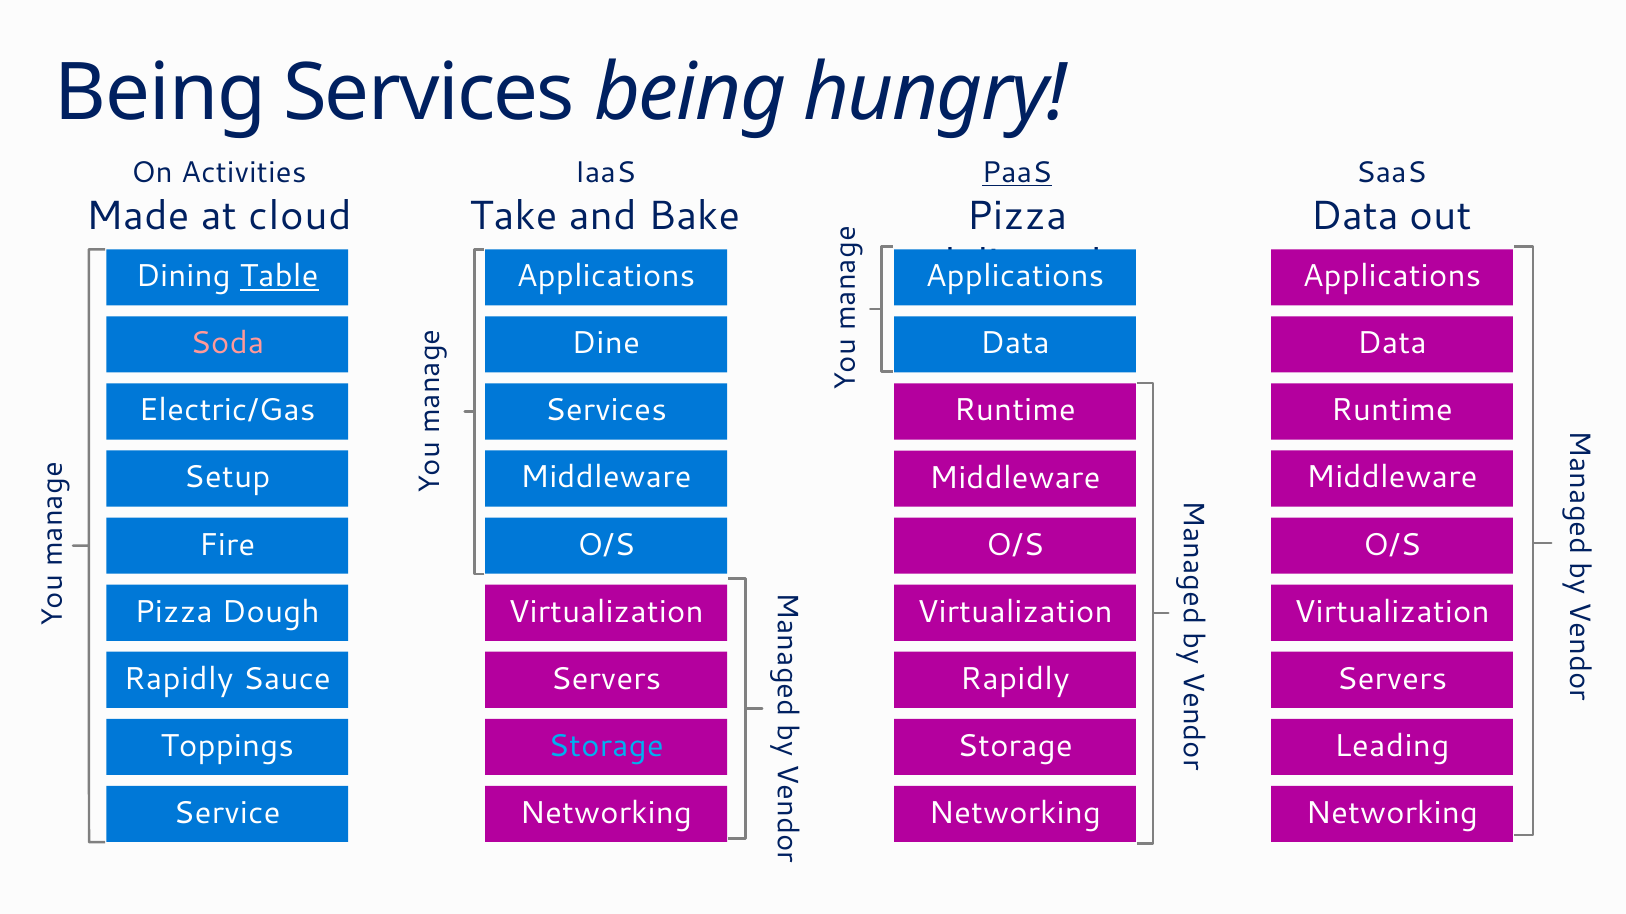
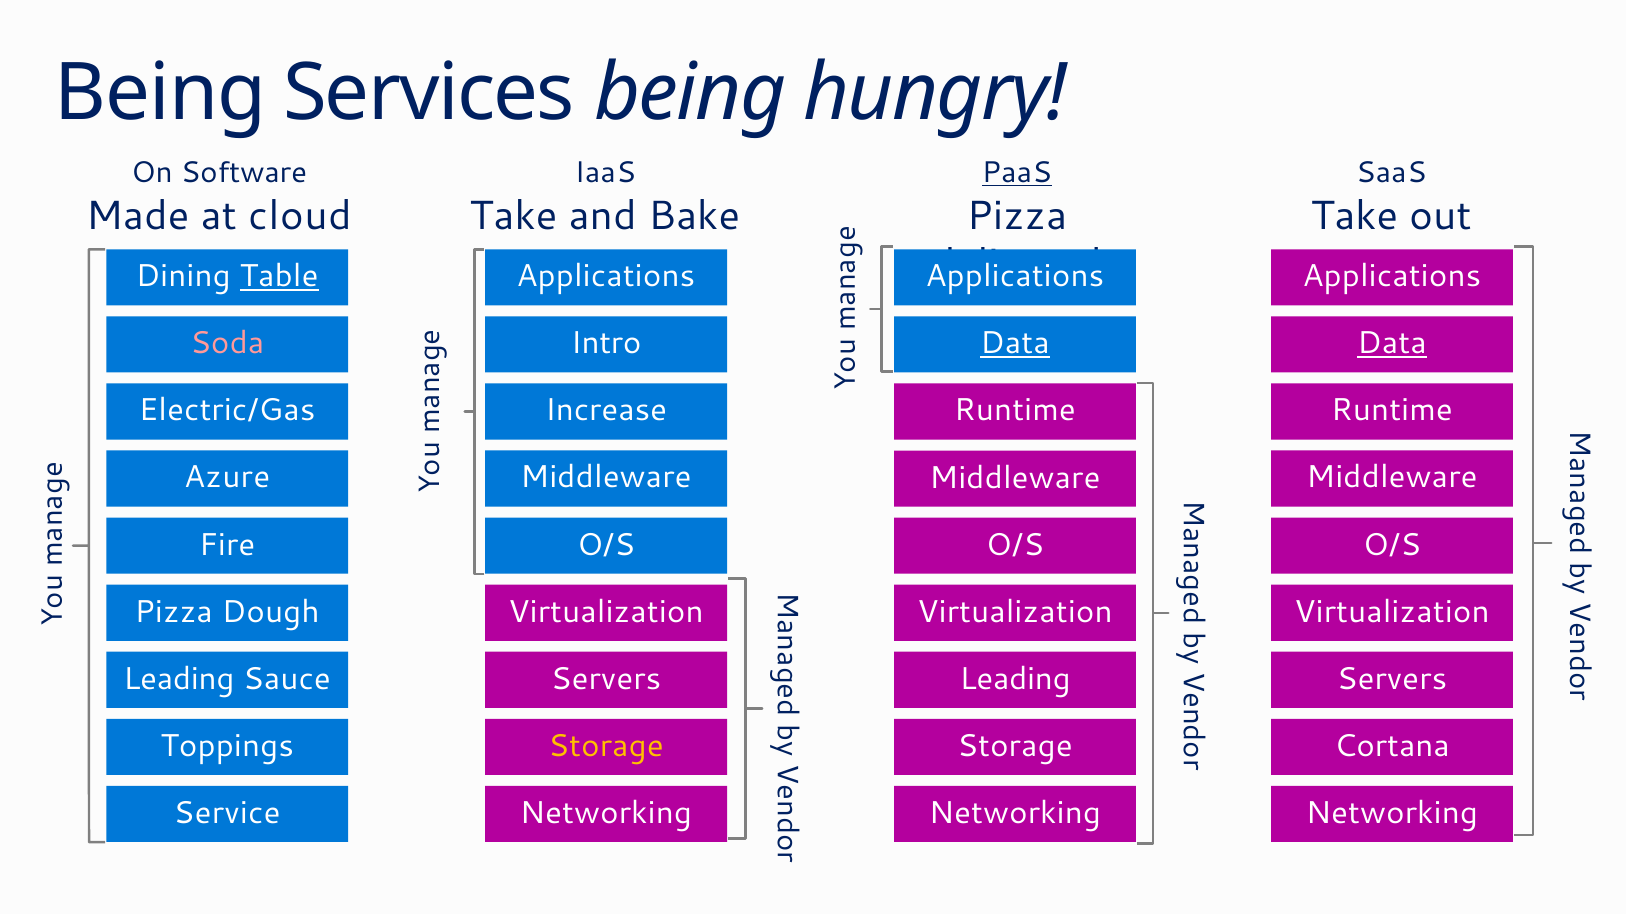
Activities: Activities -> Software
Data at (1355, 216): Data -> Take
Dine: Dine -> Intro
Data at (1015, 344) underline: none -> present
Data at (1392, 344) underline: none -> present
Services at (606, 411): Services -> Increase
Setup: Setup -> Azure
Rapidly at (178, 679): Rapidly -> Leading
Rapidly at (1015, 679): Rapidly -> Leading
Storage at (606, 746) colour: light blue -> yellow
Leading: Leading -> Cortana
